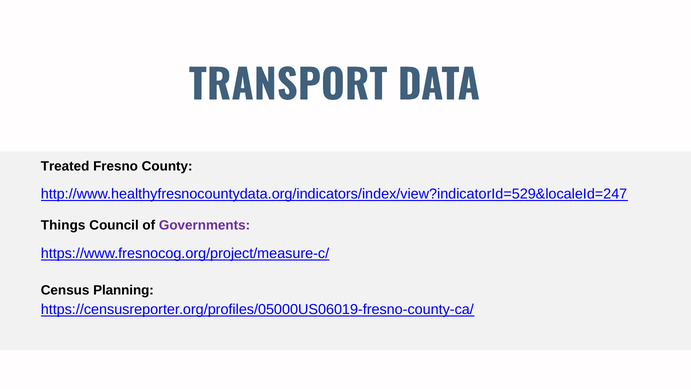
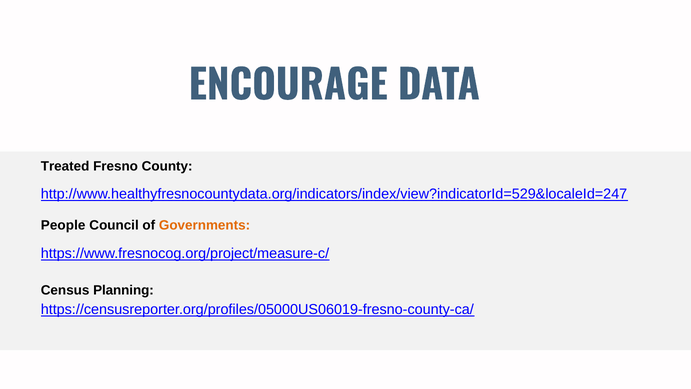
TRANSPORT: TRANSPORT -> ENCOURAGE
Things: Things -> People
Governments colour: purple -> orange
